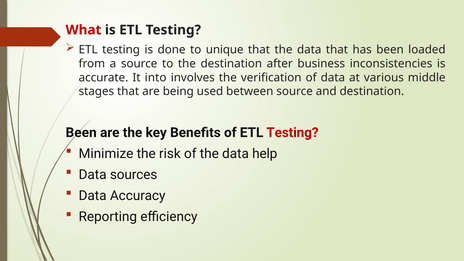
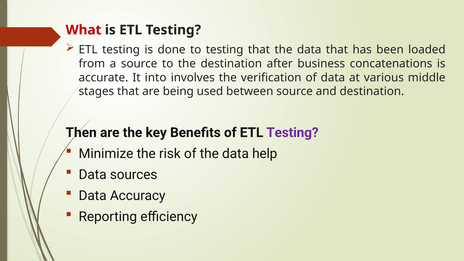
to unique: unique -> testing
inconsistencies: inconsistencies -> concatenations
Been at (81, 133): Been -> Then
Testing at (292, 133) colour: red -> purple
